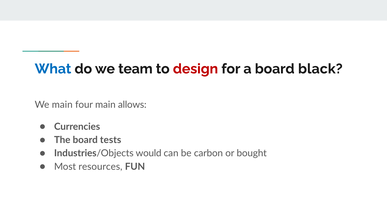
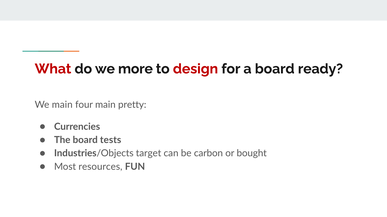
What colour: blue -> red
team: team -> more
black: black -> ready
allows: allows -> pretty
would: would -> target
